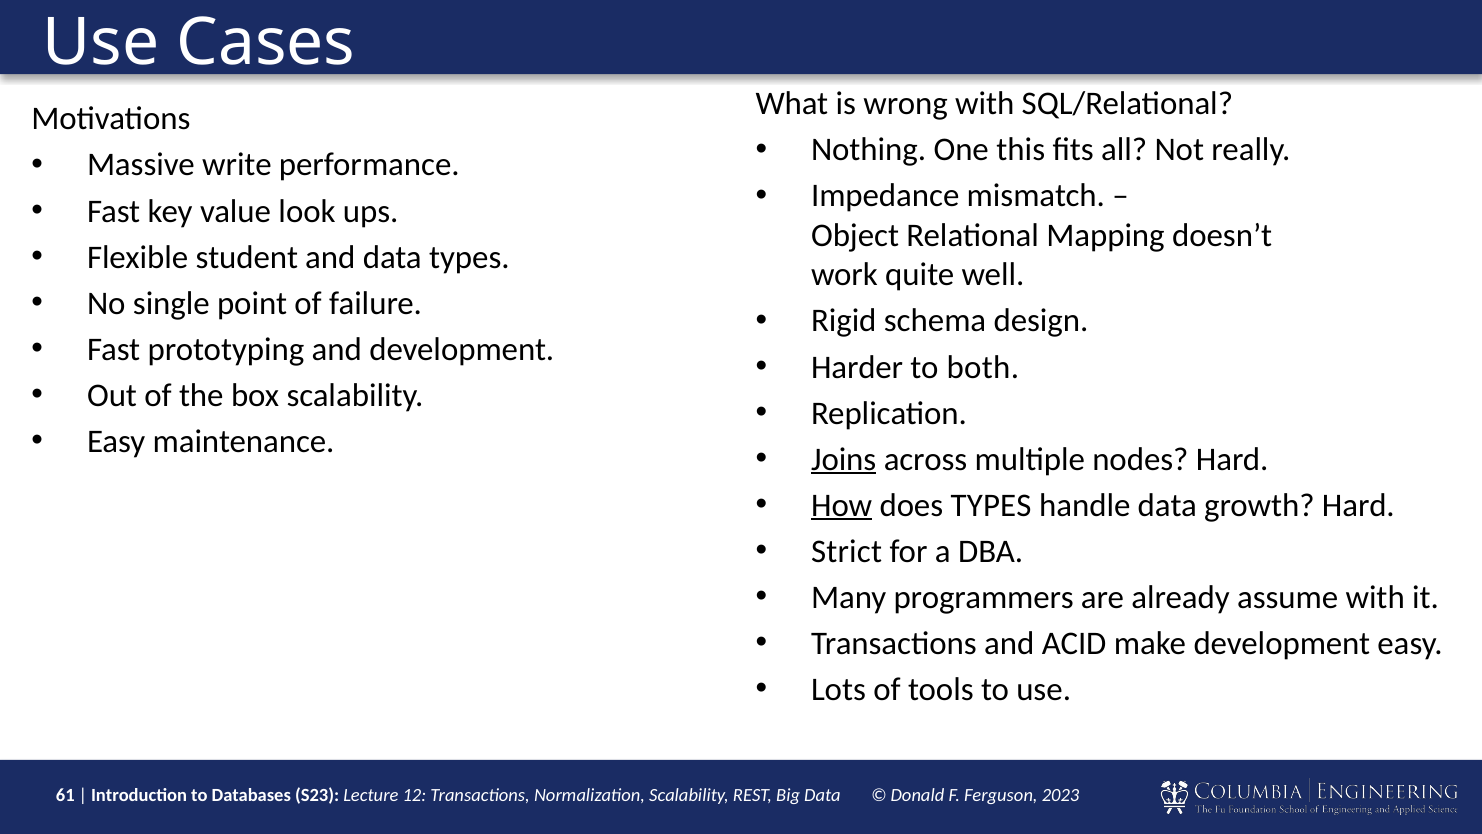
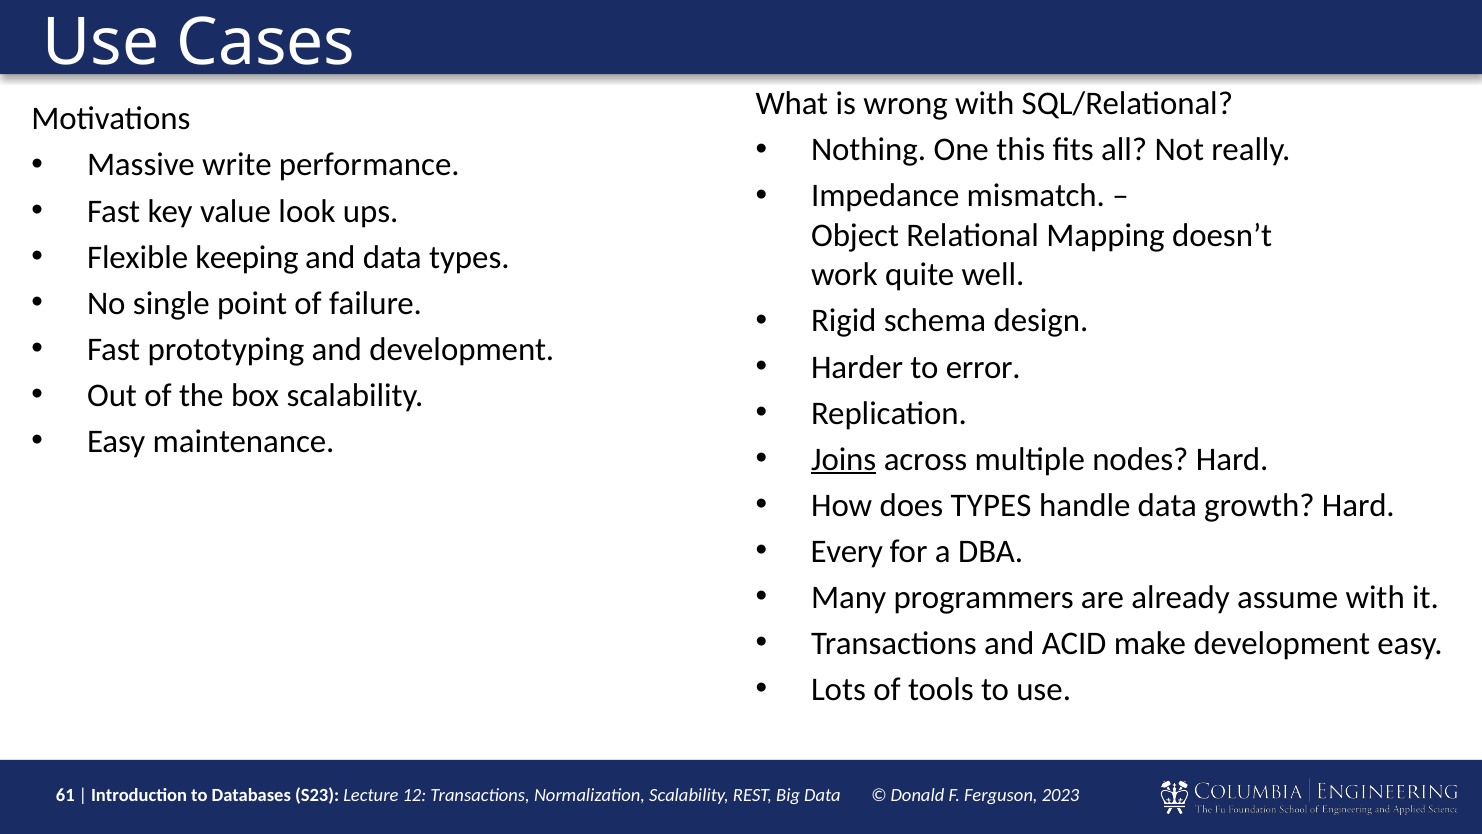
student: student -> keeping
both: both -> error
How underline: present -> none
Strict: Strict -> Every
